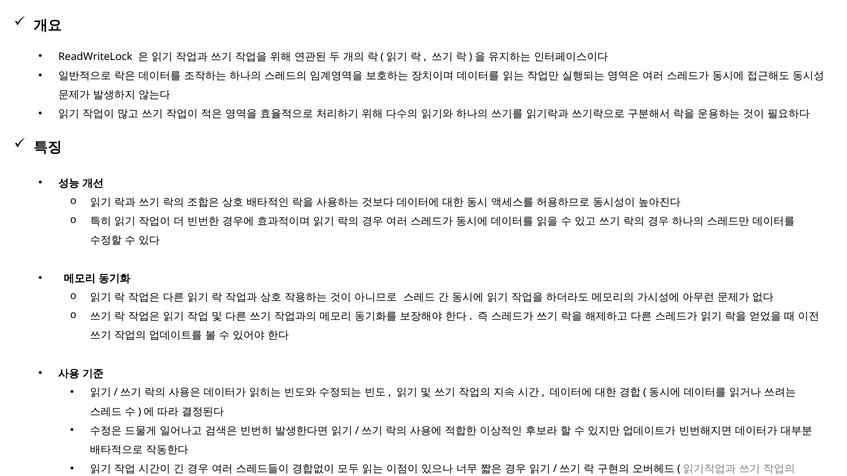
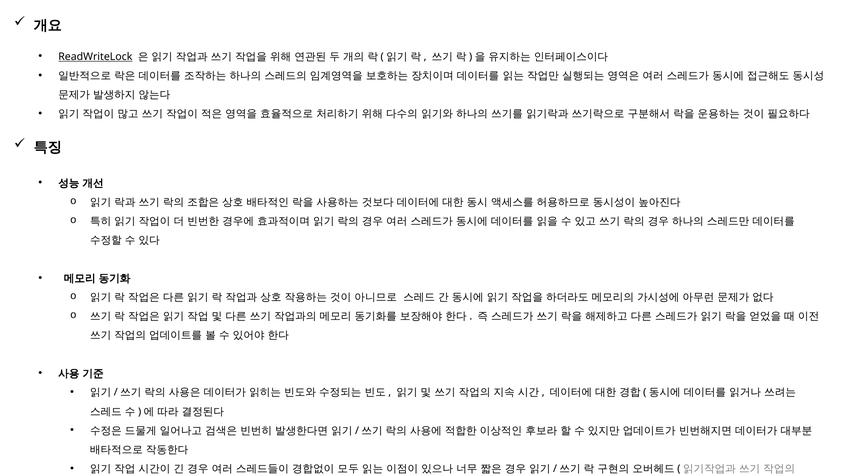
ReadWriteLock underline: none -> present
